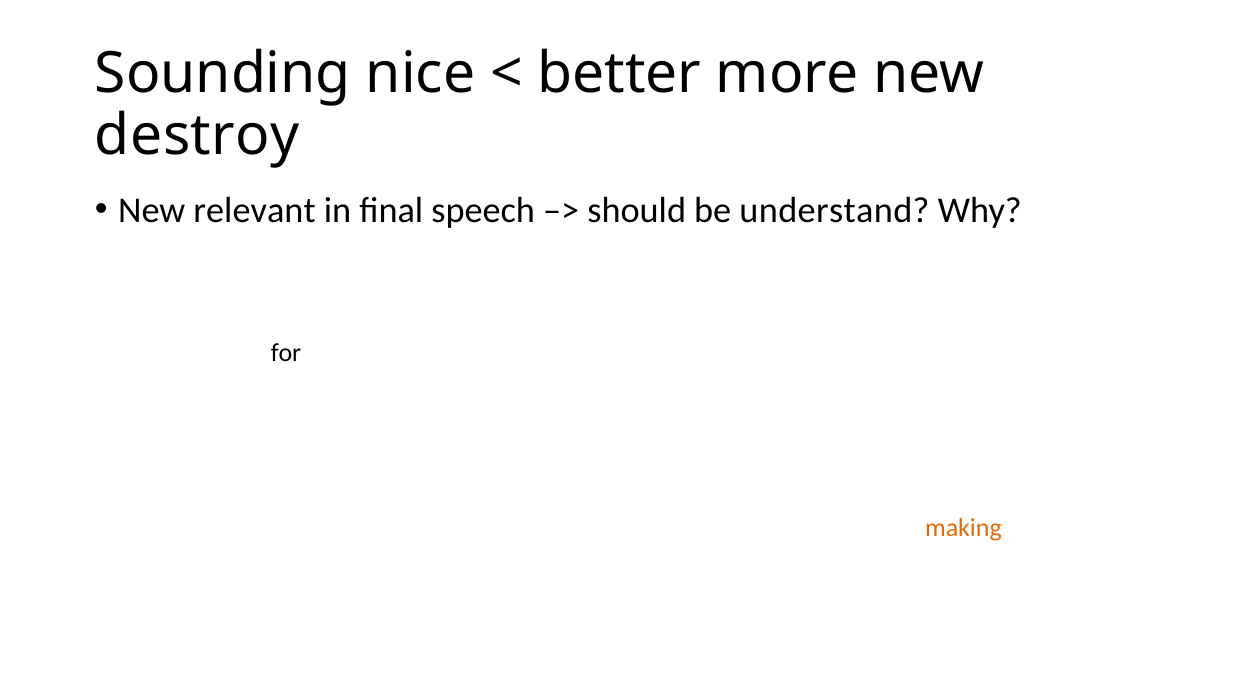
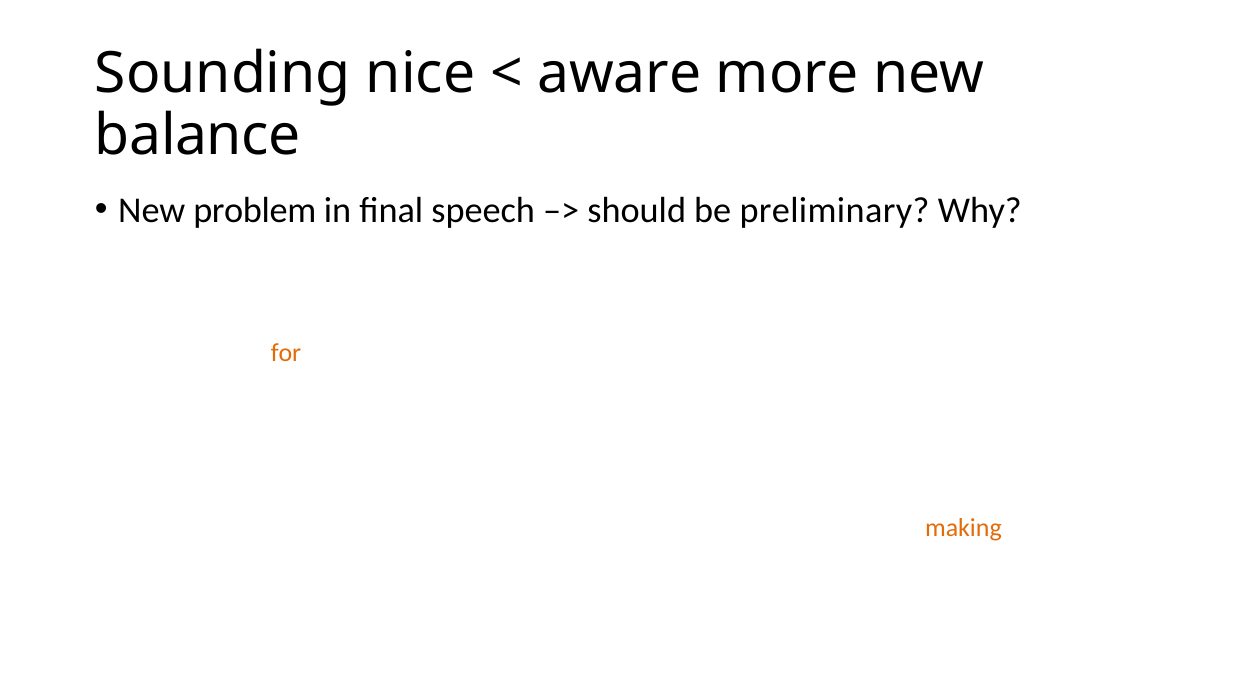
better: better -> aware
destroy: destroy -> balance
New relevant: relevant -> problem
be understand: understand -> preliminary
for at (286, 353) colour: black -> orange
